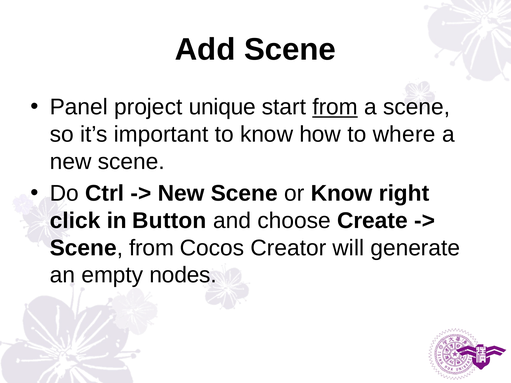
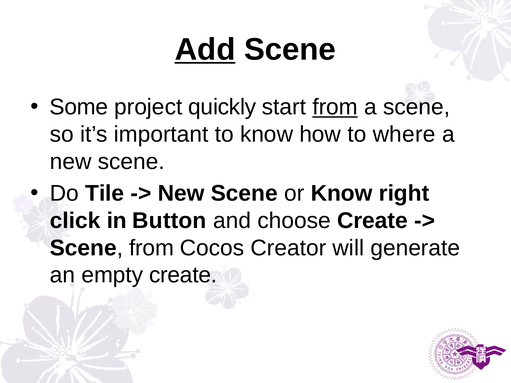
Add underline: none -> present
Panel: Panel -> Some
unique: unique -> quickly
Ctrl: Ctrl -> Tile
empty nodes: nodes -> create
